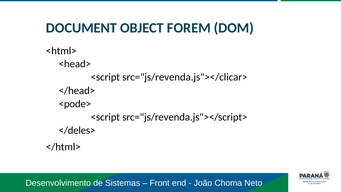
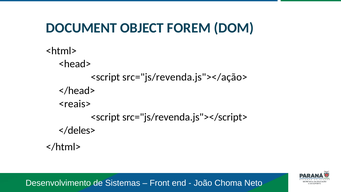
src="js/revenda.js"></clicar>: src="js/revenda.js"></clicar> -> src="js/revenda.js"></ação>
<pode>: <pode> -> <reais>
